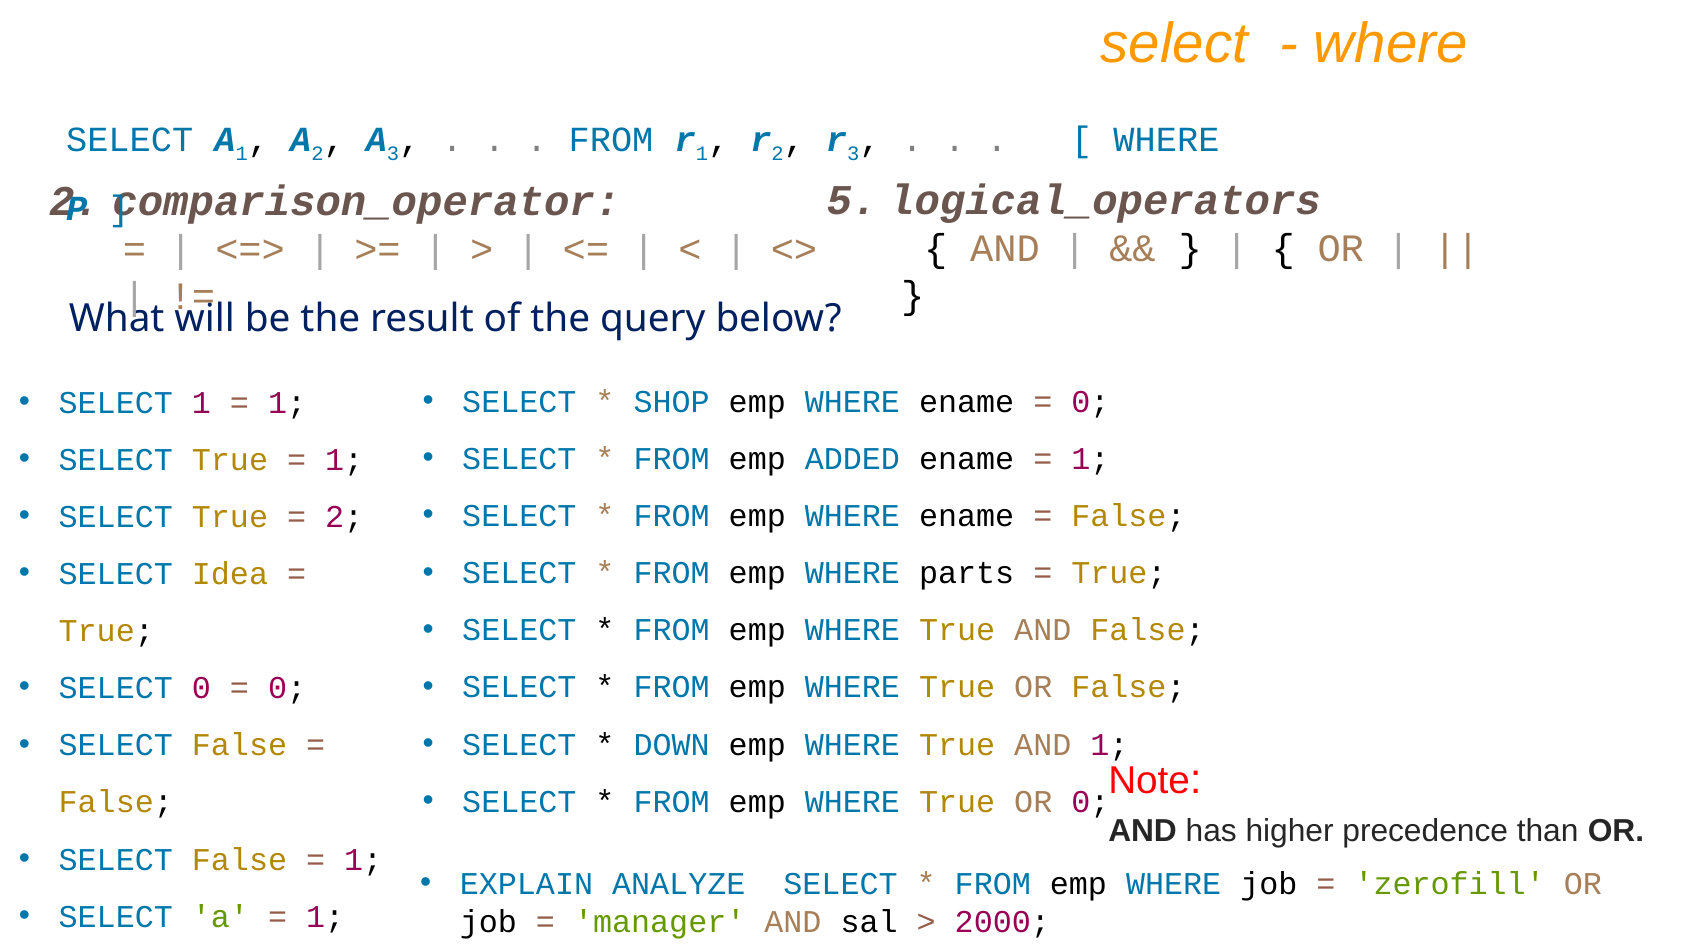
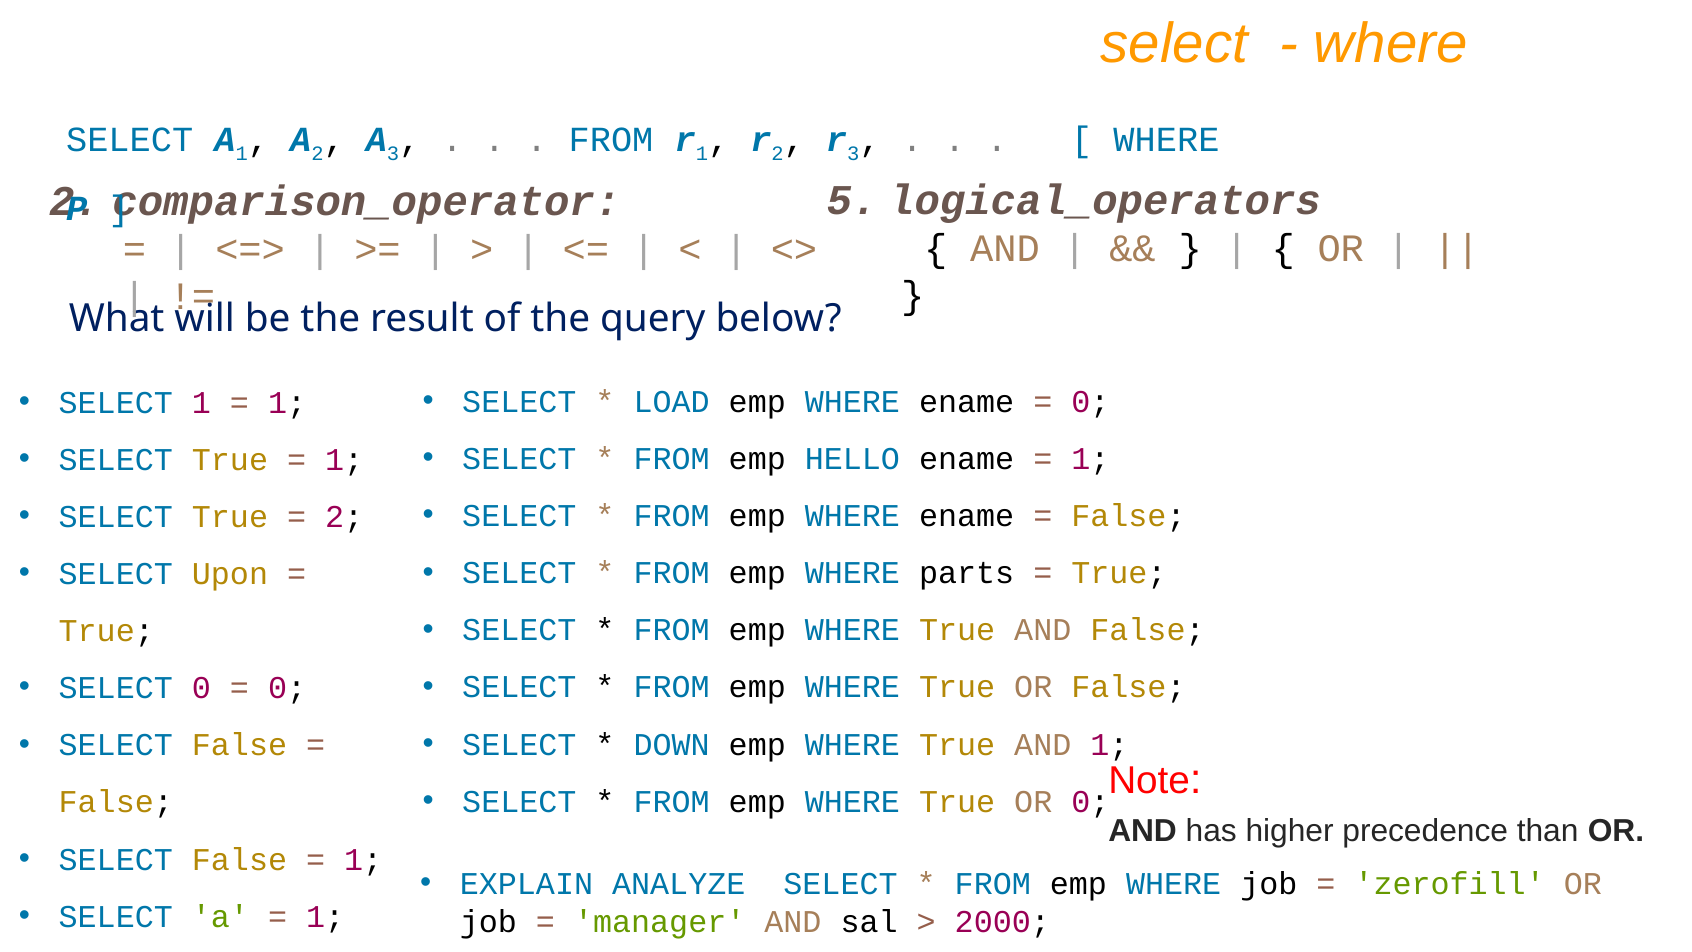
SHOP: SHOP -> LOAD
ADDED: ADDED -> HELLO
Idea: Idea -> Upon
